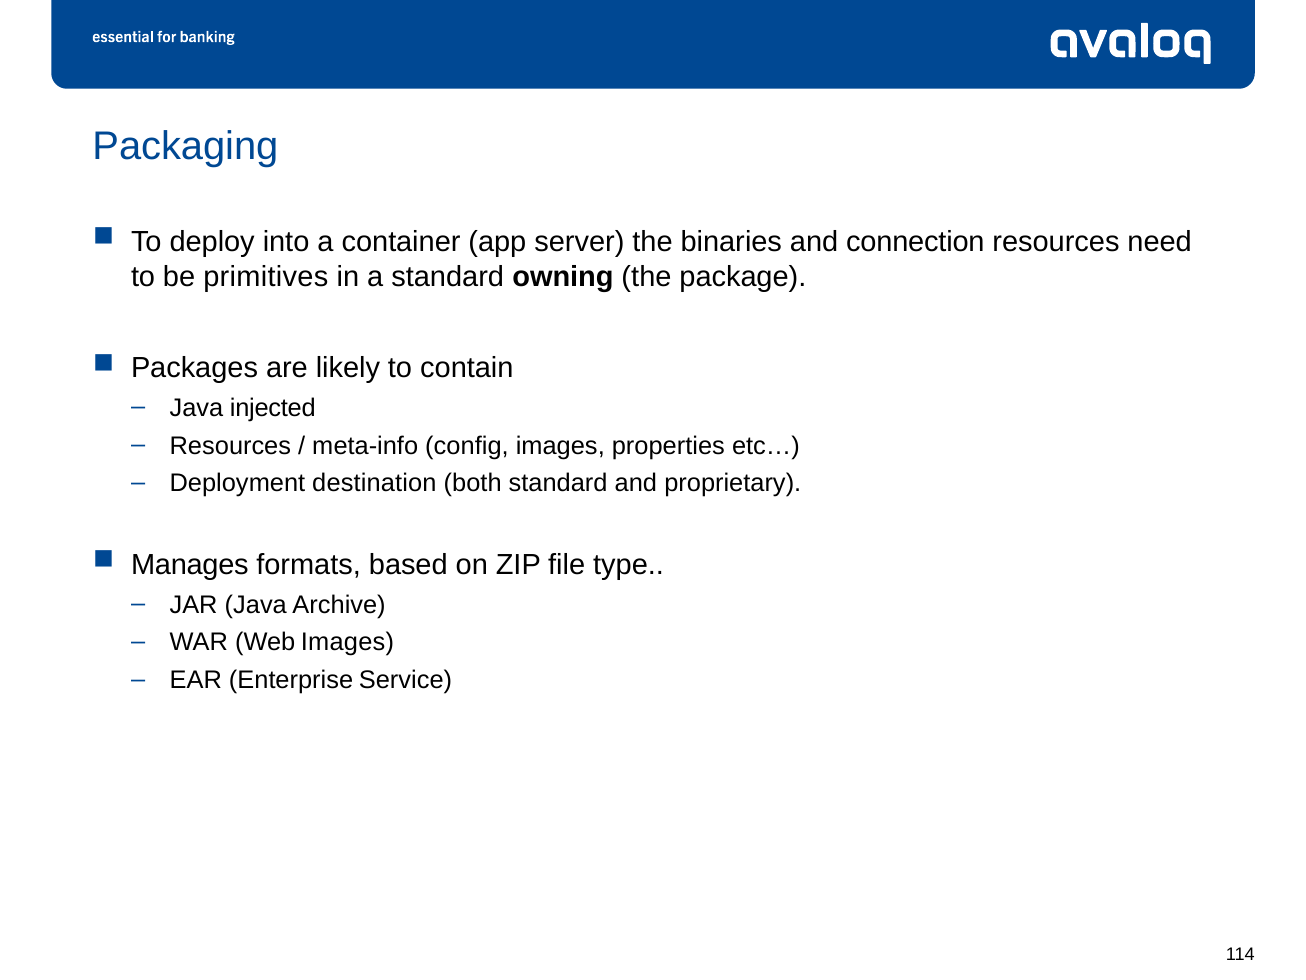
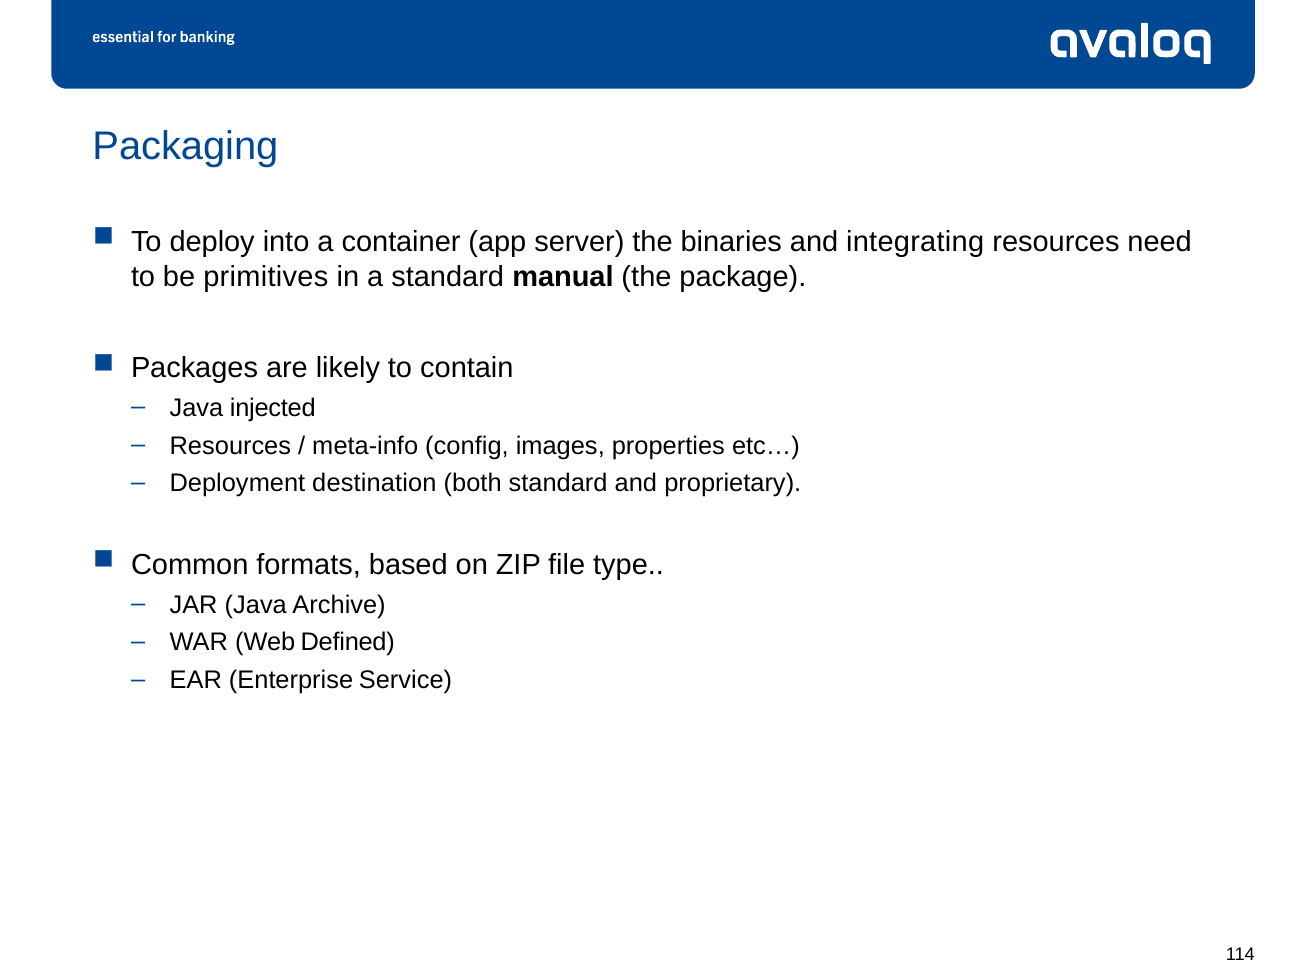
connection: connection -> integrating
owning: owning -> manual
Manages: Manages -> Common
Web Images: Images -> Defined
